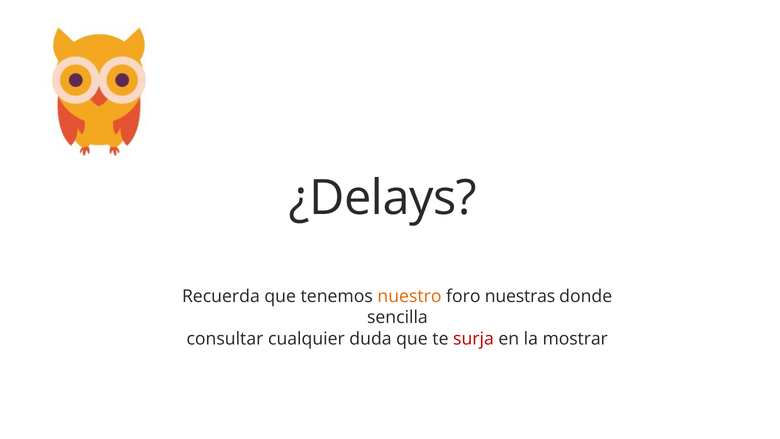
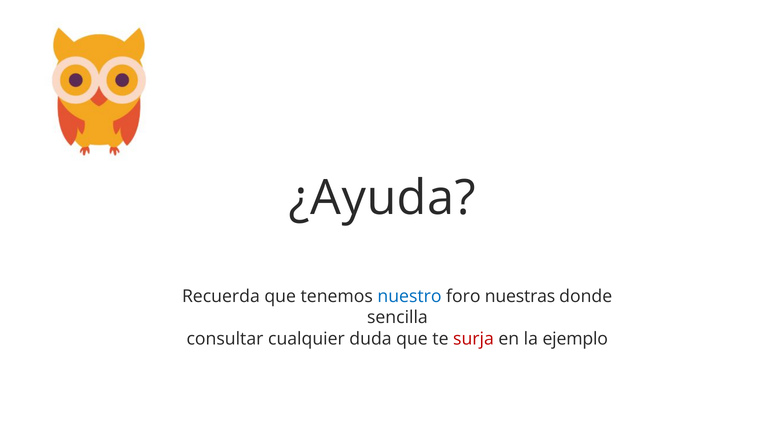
¿Delays: ¿Delays -> ¿Ayuda
nuestro colour: orange -> blue
mostrar: mostrar -> ejemplo
